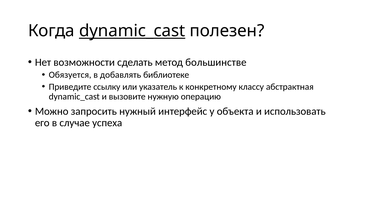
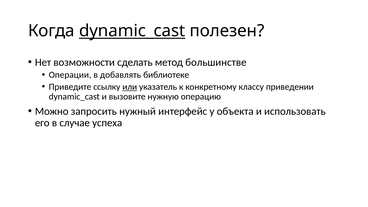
Обязуется: Обязуется -> Операции
или underline: none -> present
абстрактная: абстрактная -> приведении
